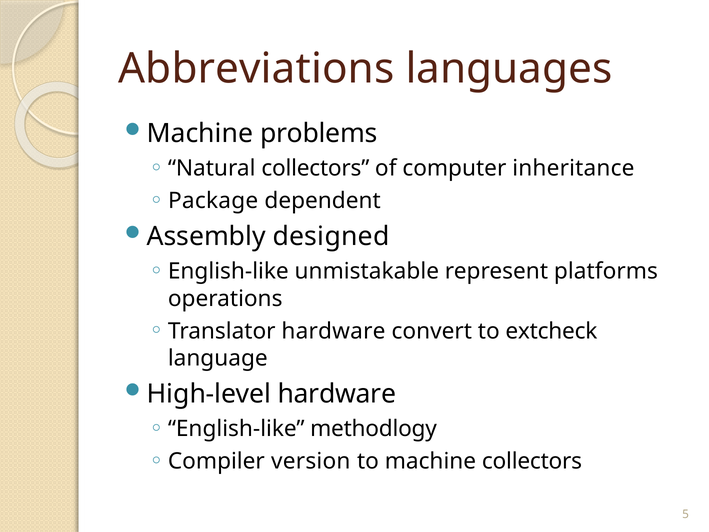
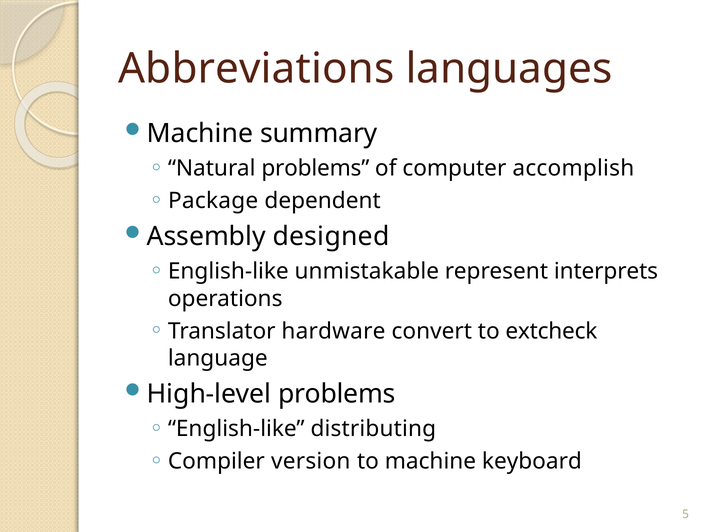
problems: problems -> summary
Natural collectors: collectors -> problems
inheritance: inheritance -> accomplish
platforms: platforms -> interprets
High-level hardware: hardware -> problems
methodlogy: methodlogy -> distributing
machine collectors: collectors -> keyboard
